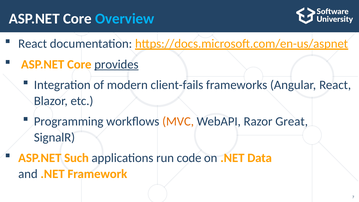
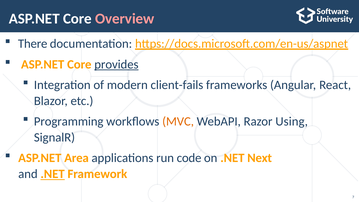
Overview colour: light blue -> pink
React at (33, 44): React -> There
Great: Great -> Using
Such: Such -> Area
Data: Data -> Next
.NET at (53, 174) underline: none -> present
